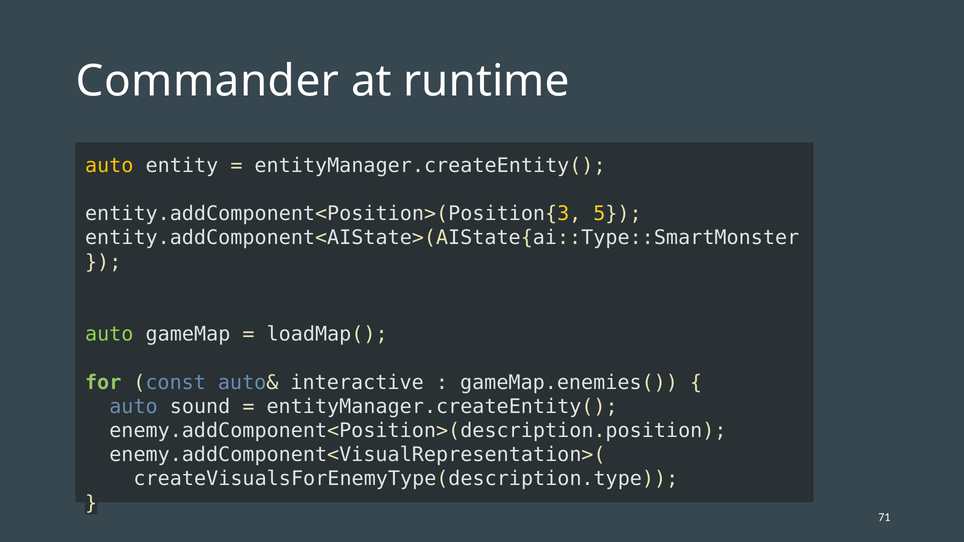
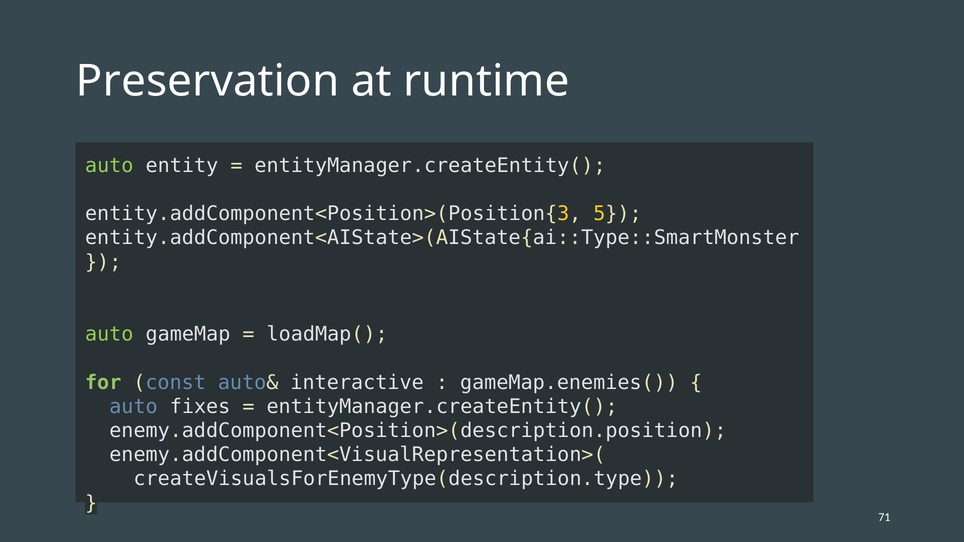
Commander: Commander -> Preservation
auto at (109, 166) colour: yellow -> light green
sound: sound -> fixes
